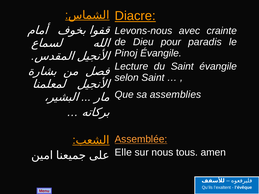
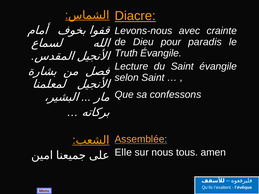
Pinoj: Pinoj -> Truth
assemblies: assemblies -> confessons
